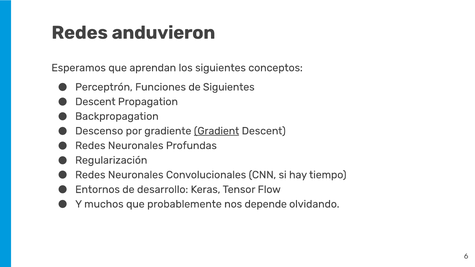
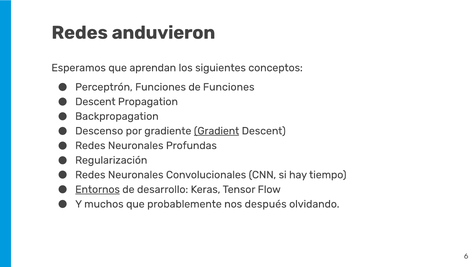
de Siguientes: Siguientes -> Funciones
Entornos underline: none -> present
depende: depende -> después
